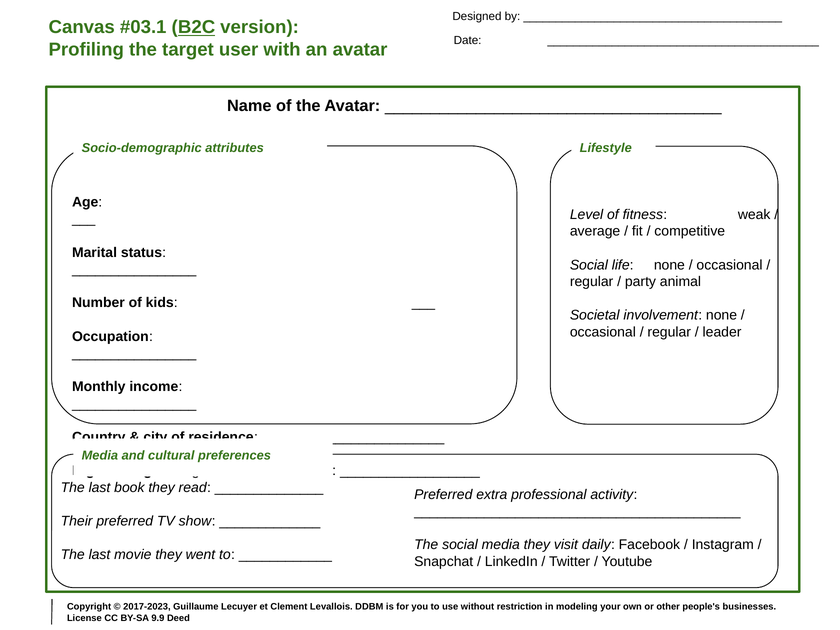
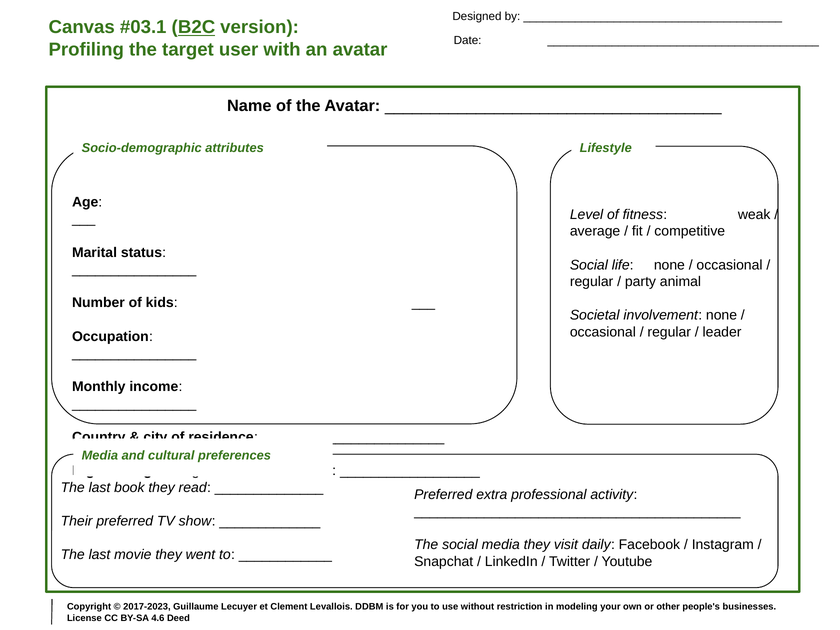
9.9: 9.9 -> 4.6
